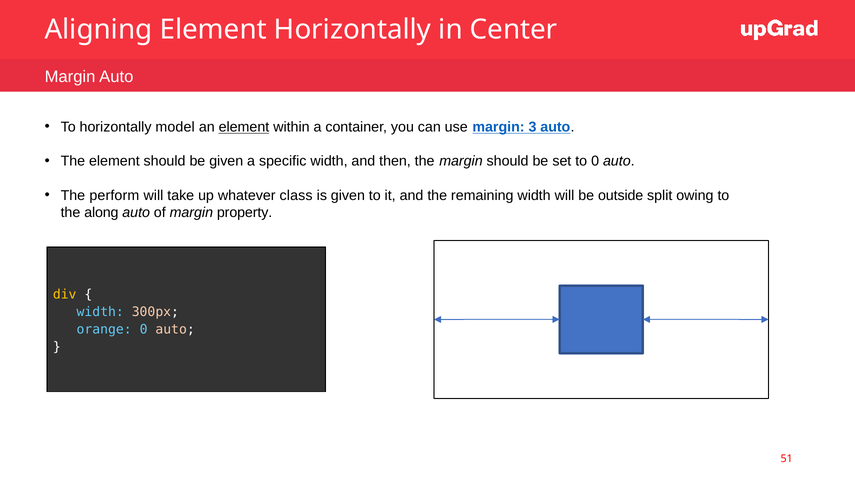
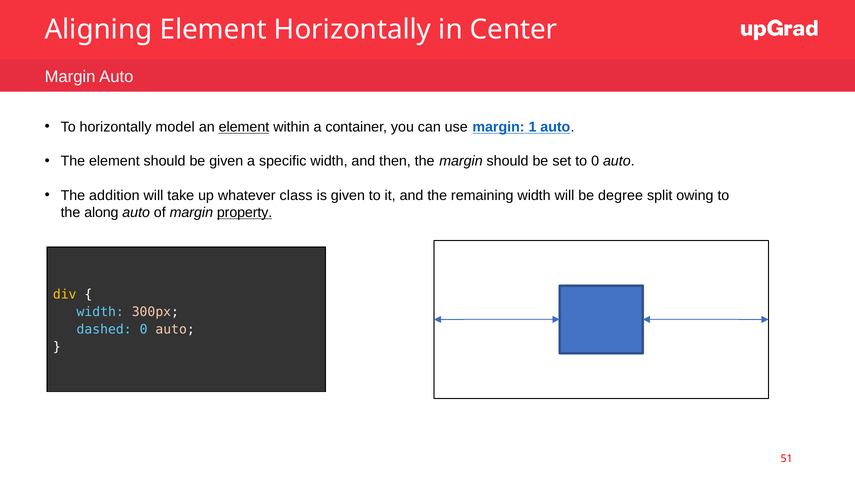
3: 3 -> 1
perform: perform -> addition
outside: outside -> degree
property underline: none -> present
orange: orange -> dashed
